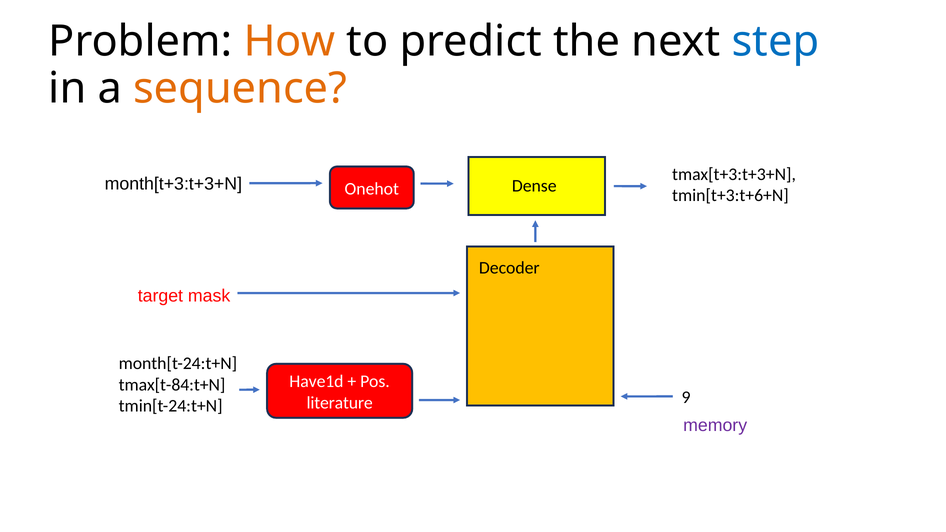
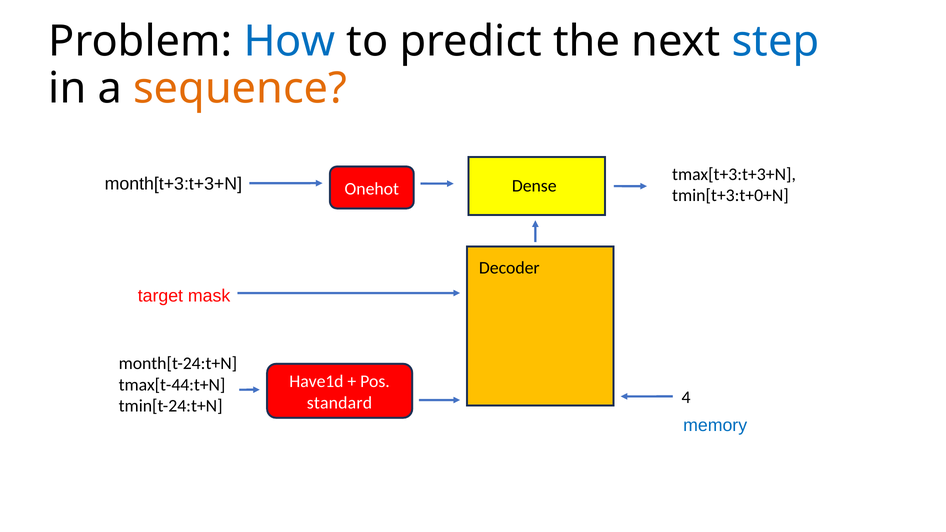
How colour: orange -> blue
tmin[t+3:t+6+N: tmin[t+3:t+6+N -> tmin[t+3:t+0+N
tmax[t-84:t+N: tmax[t-84:t+N -> tmax[t-44:t+N
literature: literature -> standard
9: 9 -> 4
memory colour: purple -> blue
